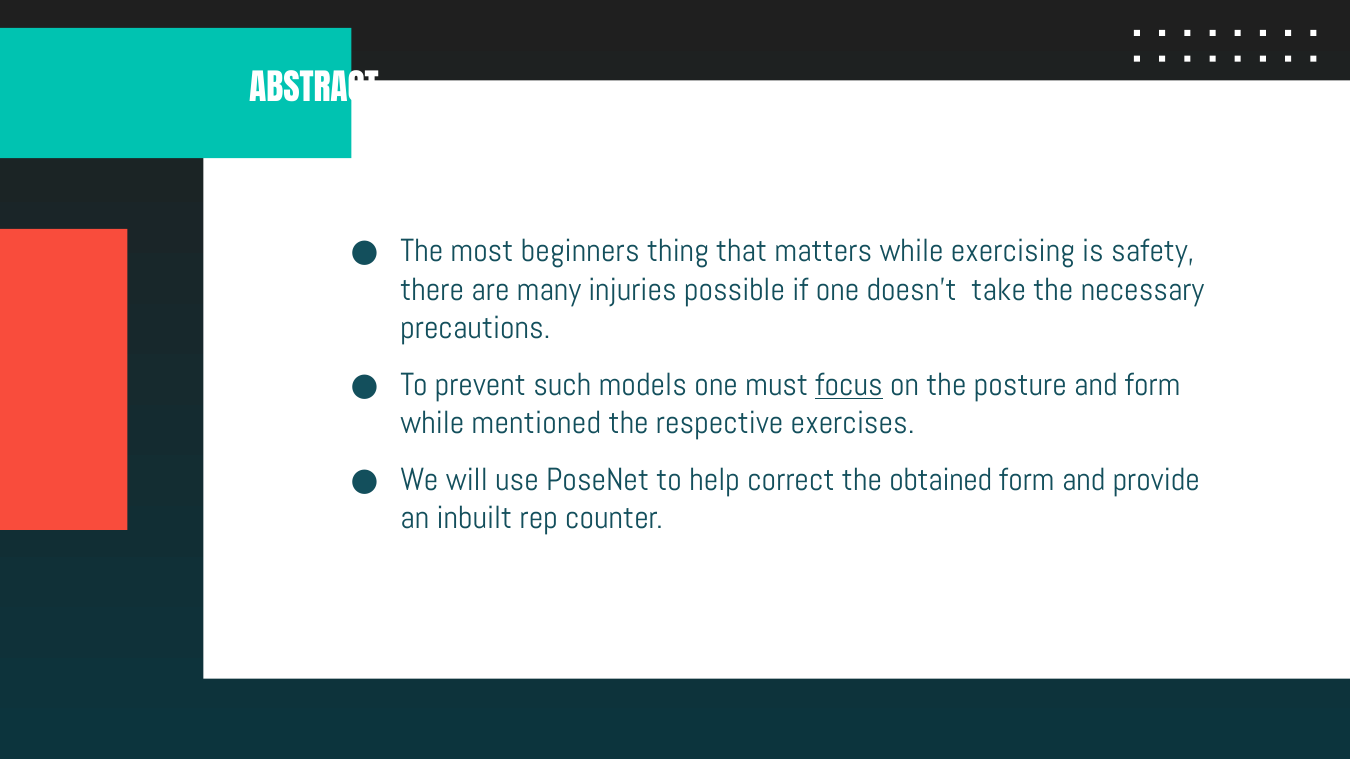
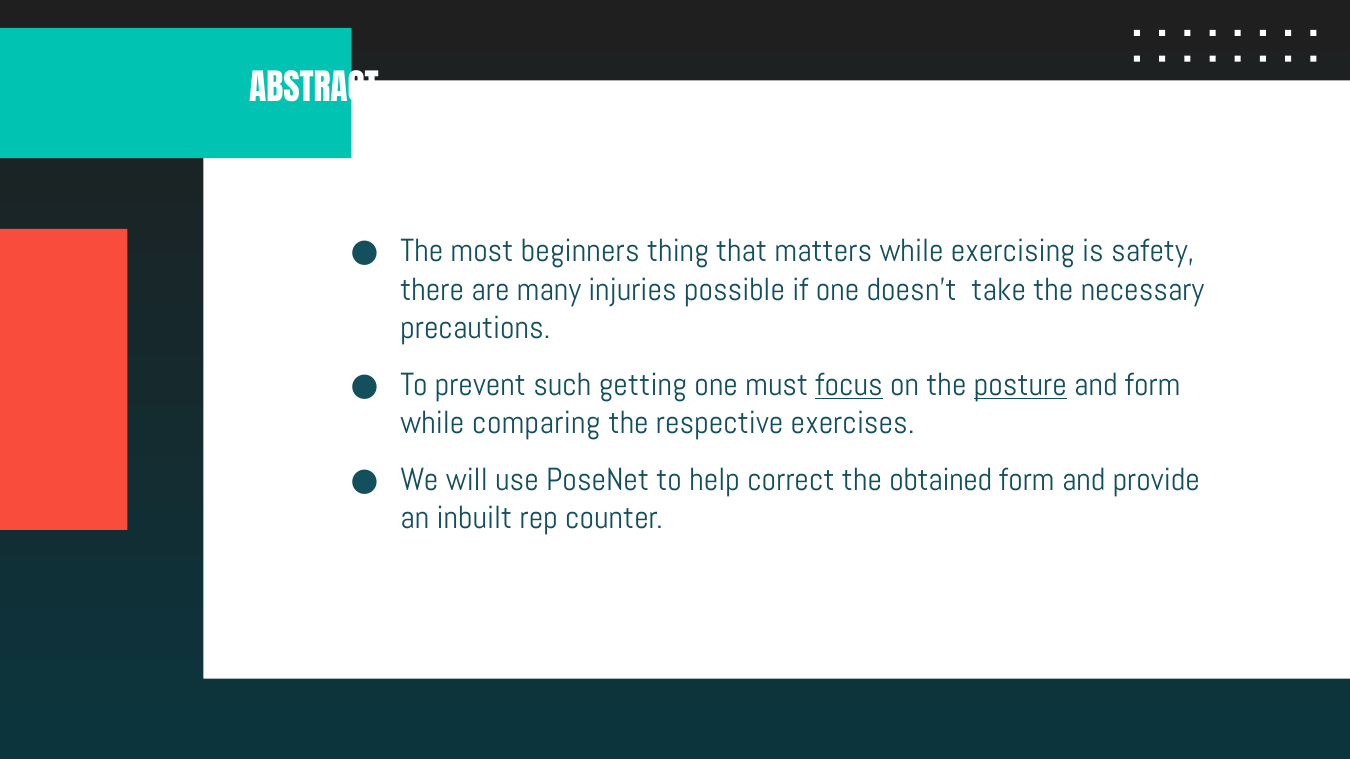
models: models -> getting
posture underline: none -> present
mentioned: mentioned -> comparing
